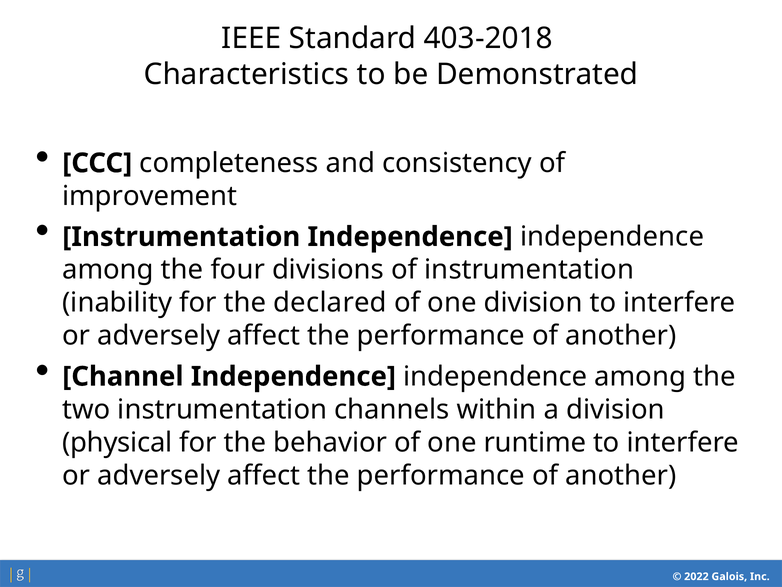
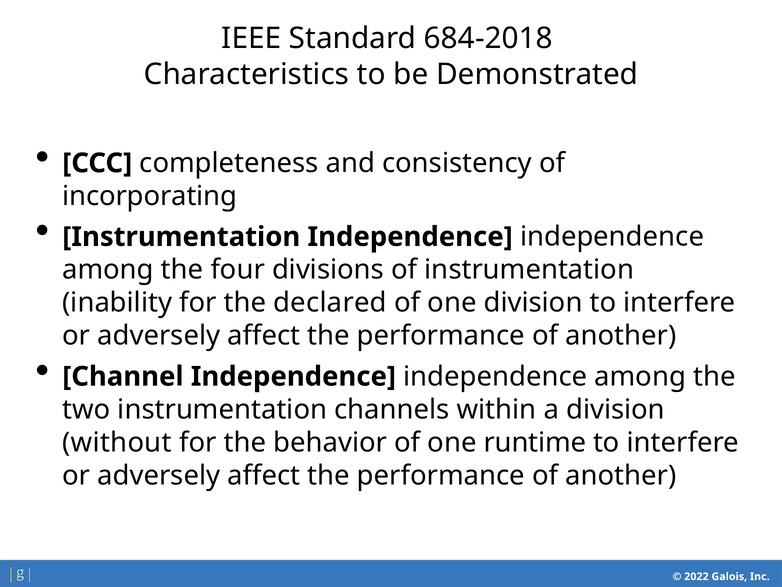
403-2018: 403-2018 -> 684-2018
improvement: improvement -> incorporating
physical: physical -> without
